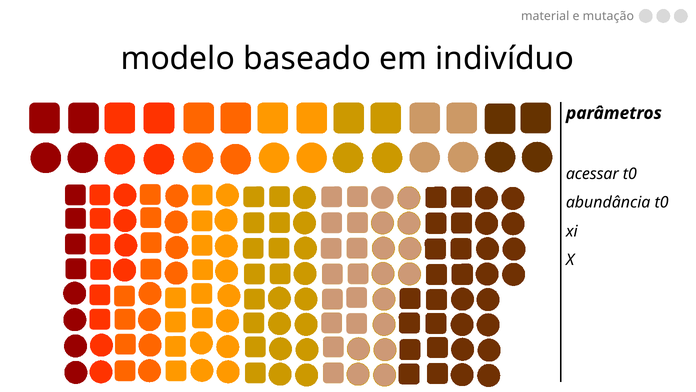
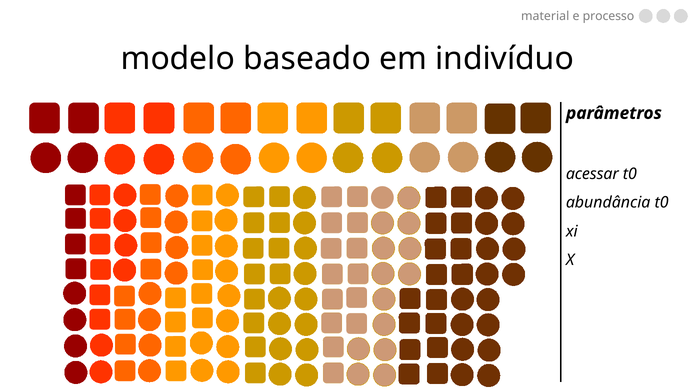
mutação: mutação -> processo
